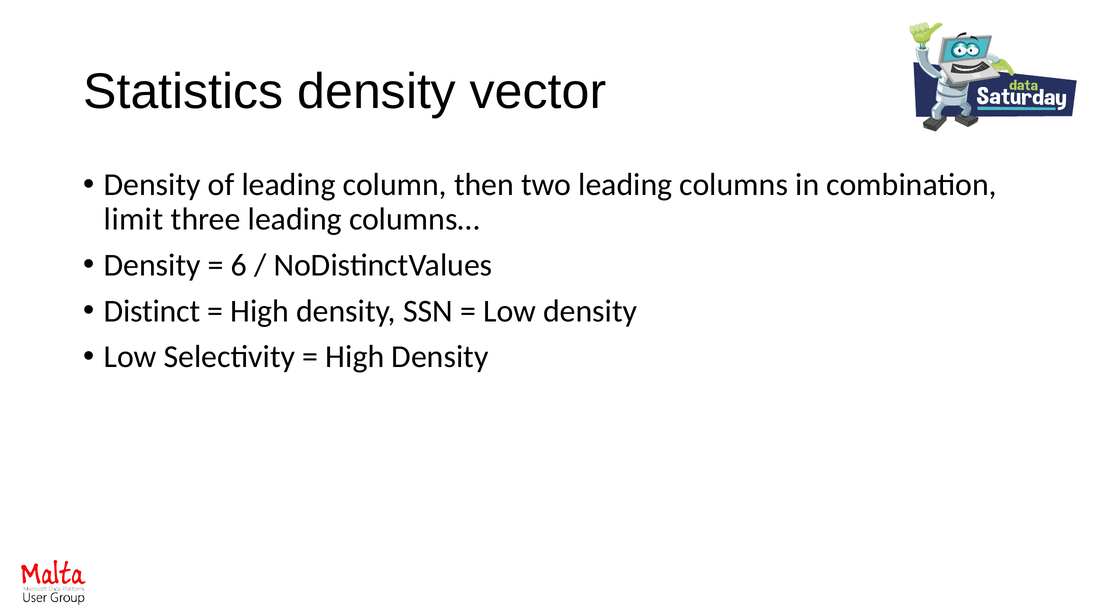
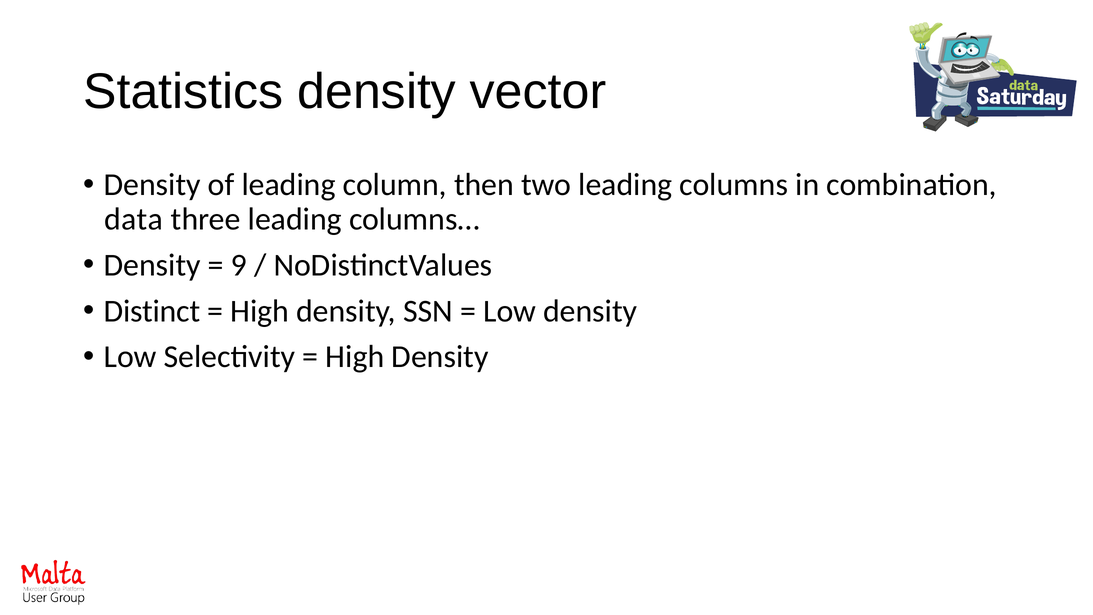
limit: limit -> data
6: 6 -> 9
